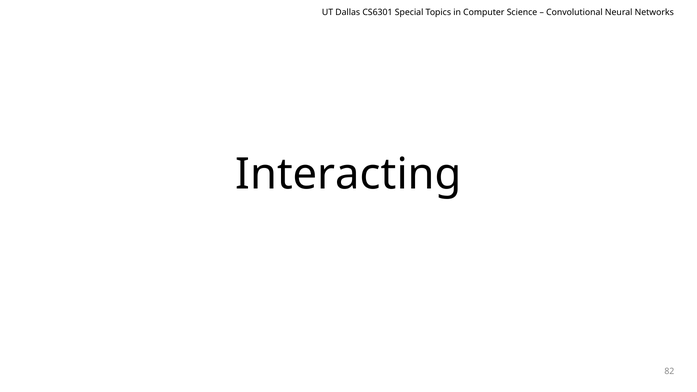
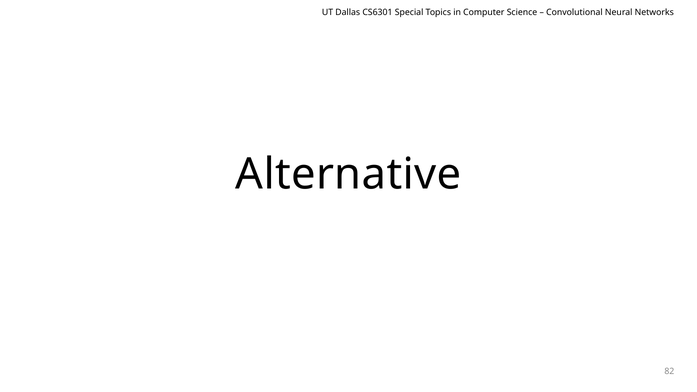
Interacting: Interacting -> Alternative
